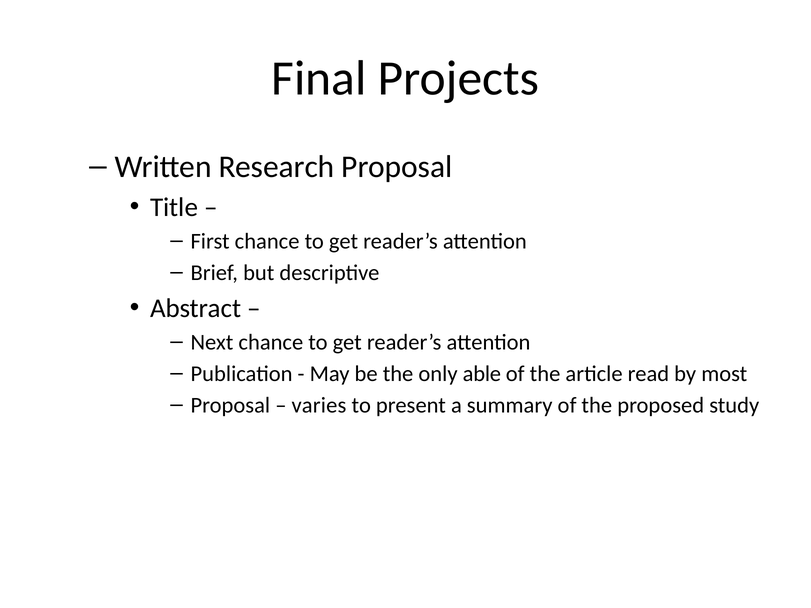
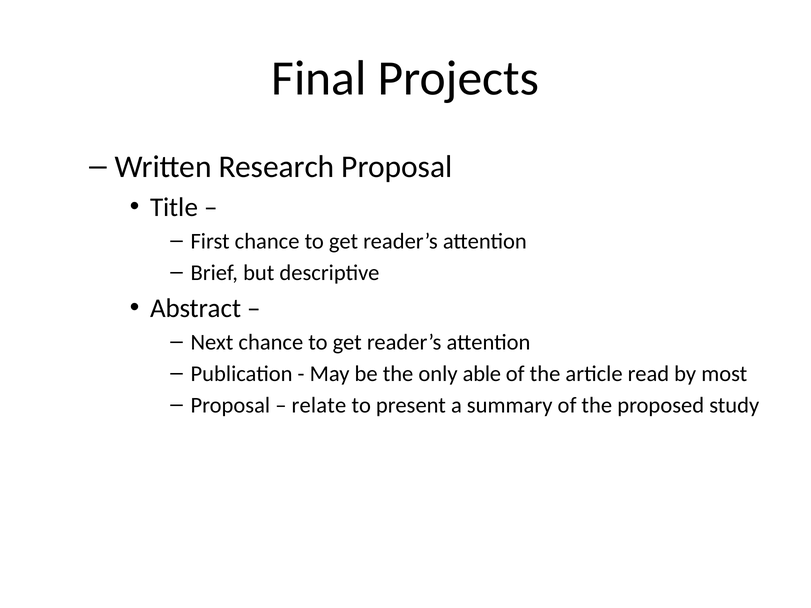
varies: varies -> relate
